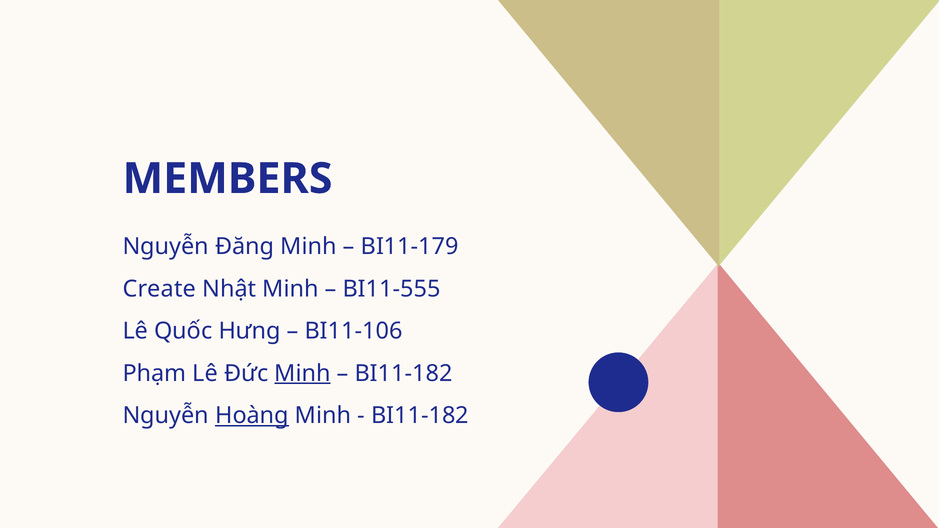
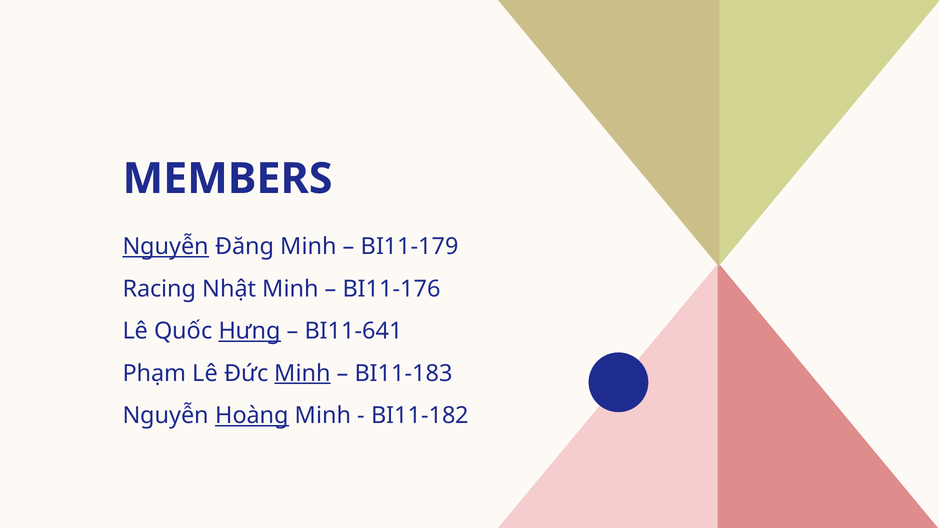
Nguyễn at (166, 247) underline: none -> present
Create: Create -> Racing
BI11-555: BI11-555 -> BI11-176
Hưng underline: none -> present
BI11-106: BI11-106 -> BI11-641
BI11-182 at (404, 373): BI11-182 -> BI11-183
